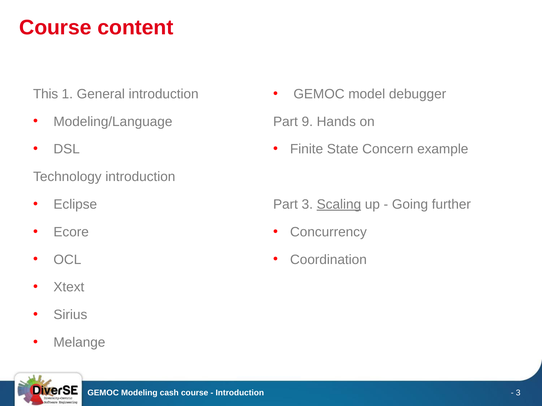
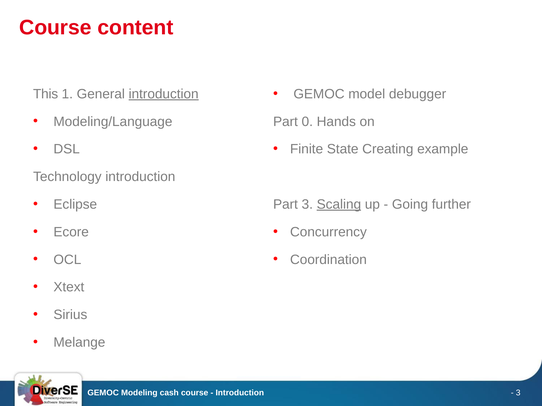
introduction at (164, 94) underline: none -> present
9: 9 -> 0
Concern: Concern -> Creating
